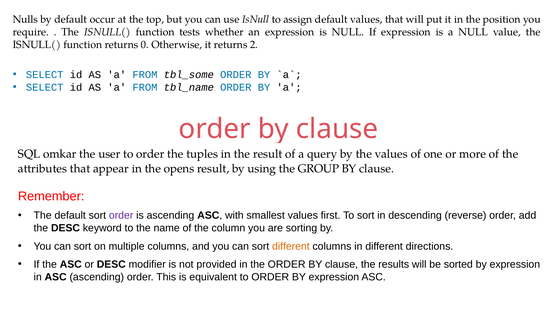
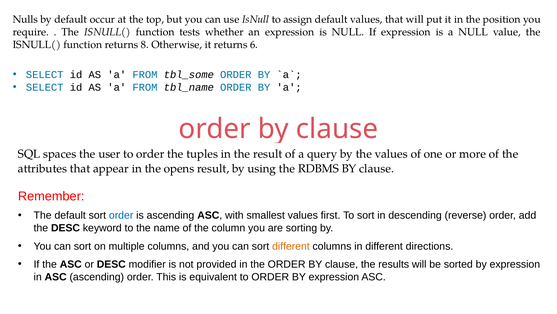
0: 0 -> 8
2: 2 -> 6
omkar: omkar -> spaces
GROUP: GROUP -> RDBMS
order at (121, 215) colour: purple -> blue
